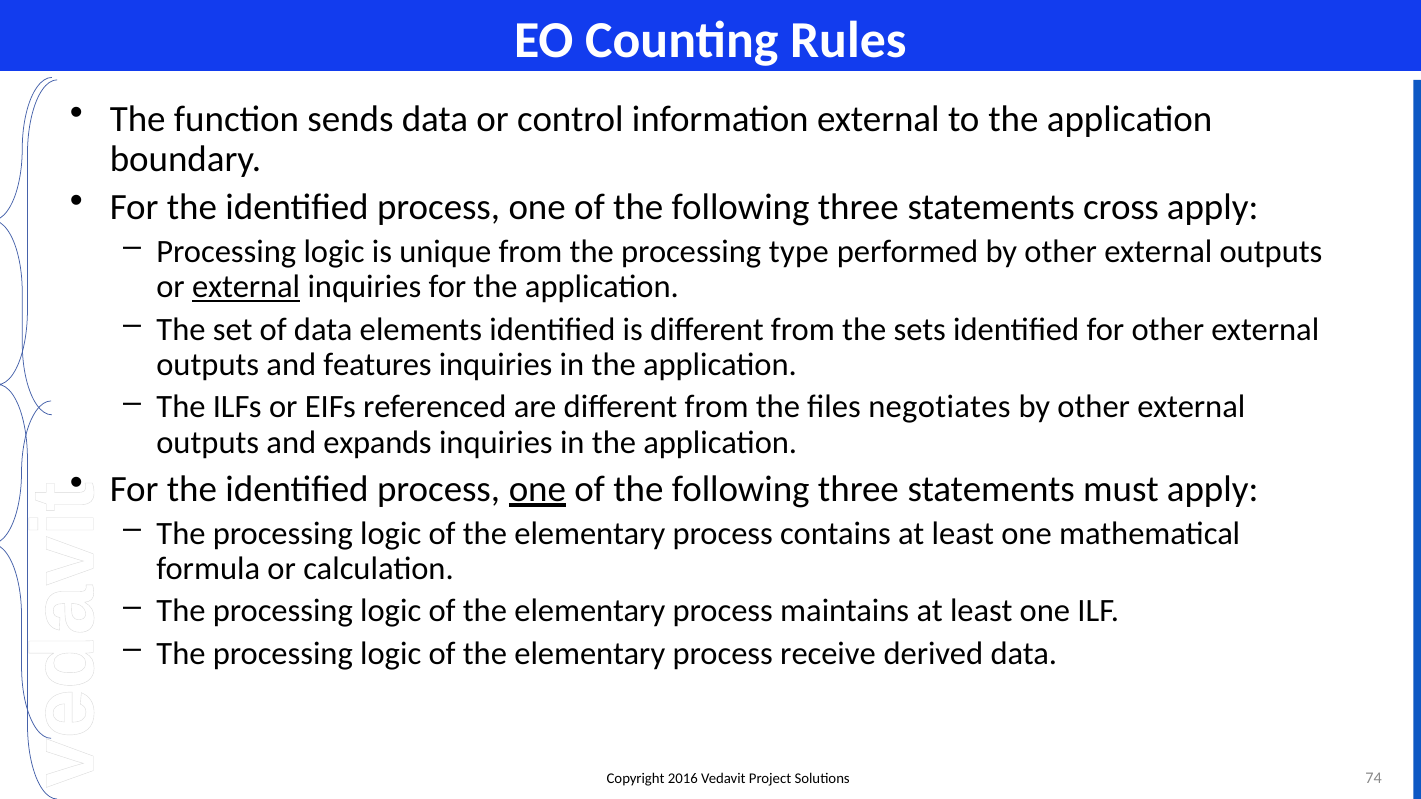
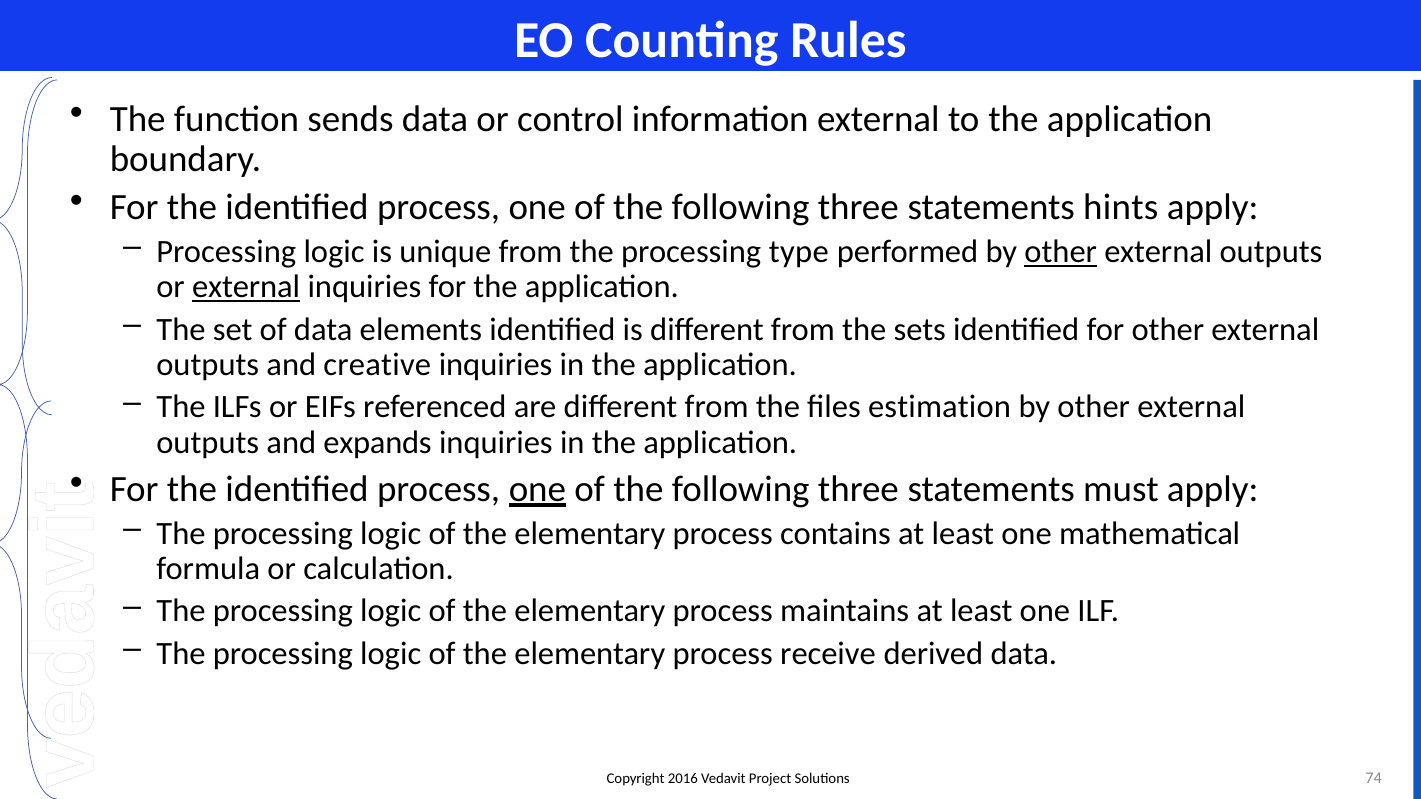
cross: cross -> hints
other at (1061, 252) underline: none -> present
features: features -> creative
negotiates: negotiates -> estimation
